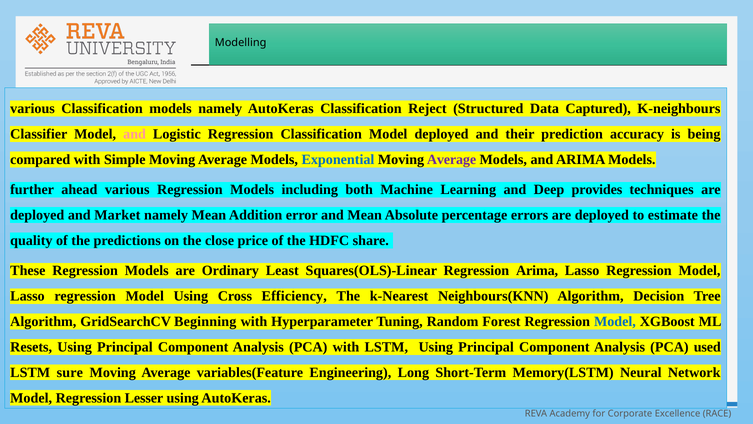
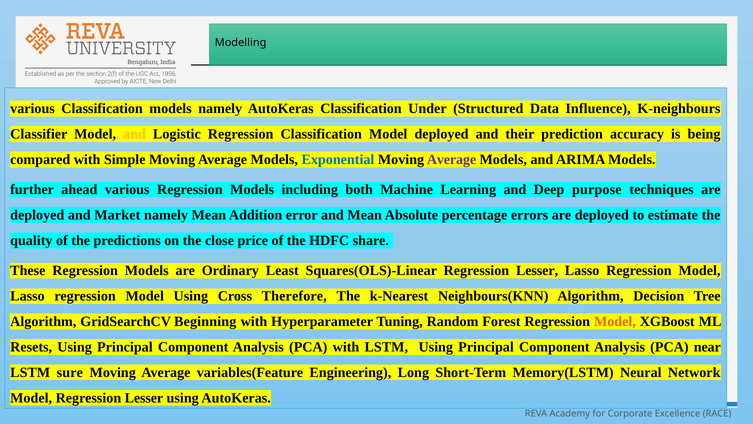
Reject: Reject -> Under
Captured: Captured -> Influence
and at (135, 134) colour: pink -> yellow
provides: provides -> purpose
Squares(OLS)-Linear Regression Arima: Arima -> Lesser
Efficiency: Efficiency -> Therefore
Model at (615, 321) colour: blue -> orange
used: used -> near
